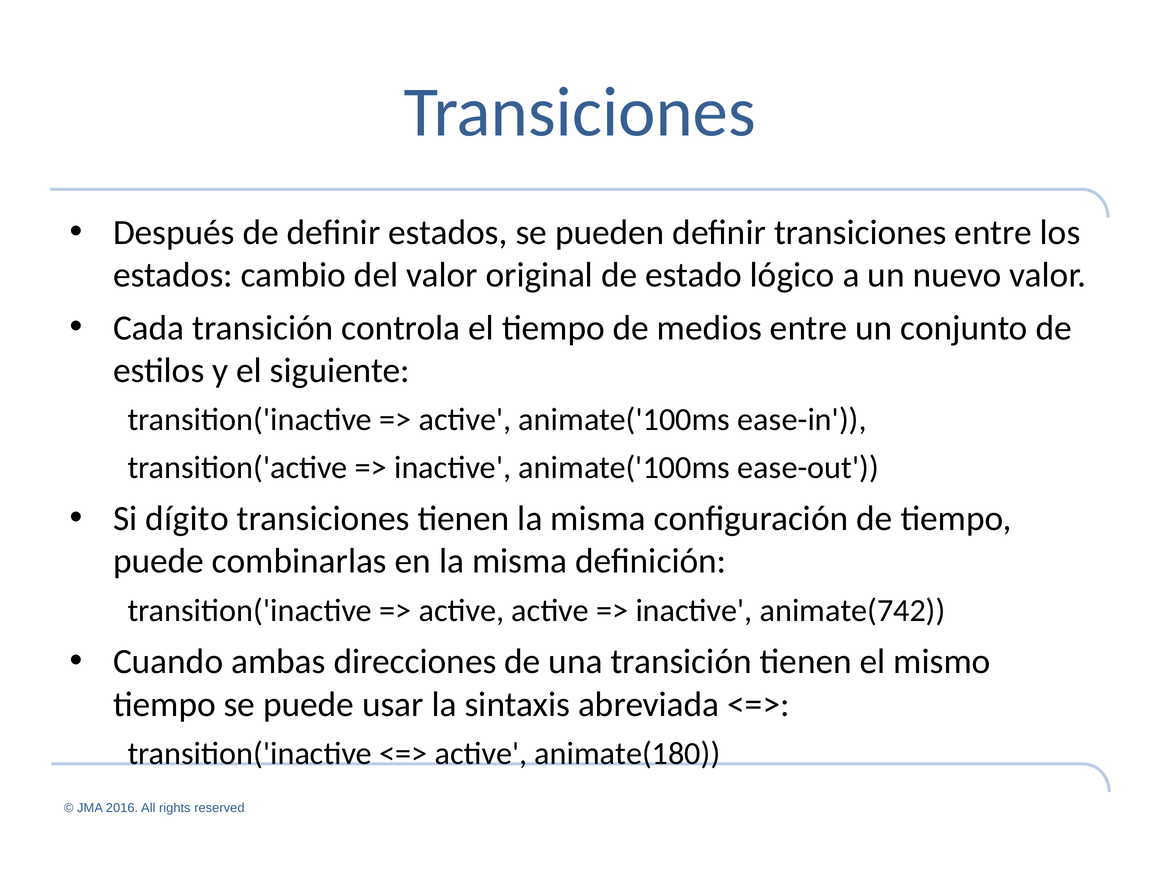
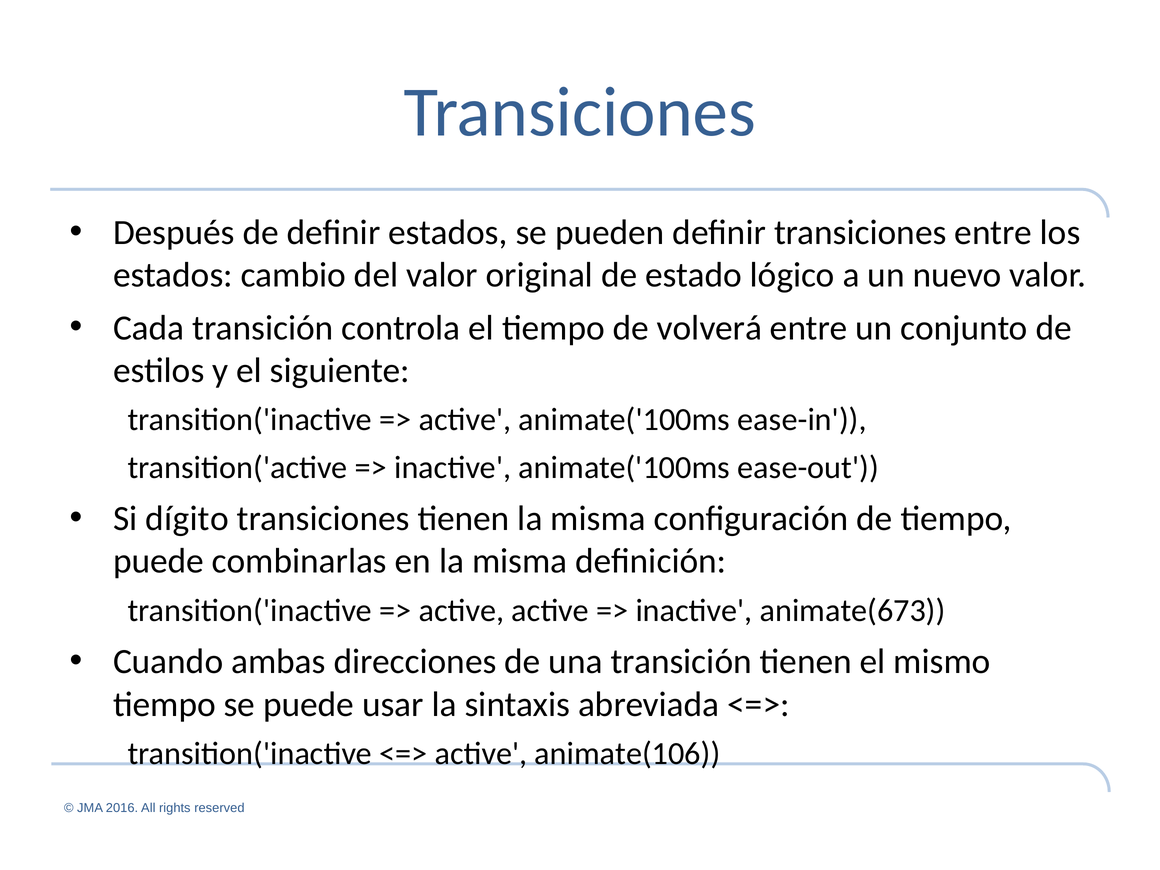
medios: medios -> volverá
animate(742: animate(742 -> animate(673
animate(180: animate(180 -> animate(106
